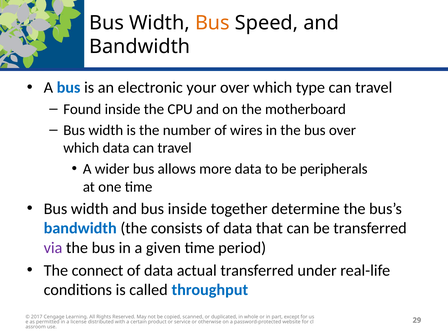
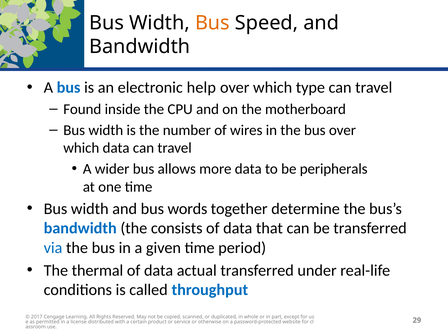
your: your -> help
bus inside: inside -> words
via colour: purple -> blue
connect: connect -> thermal
